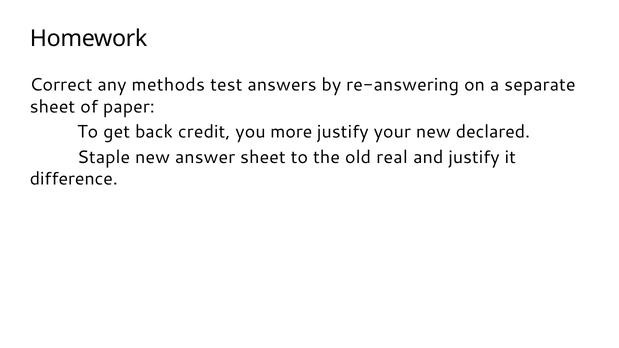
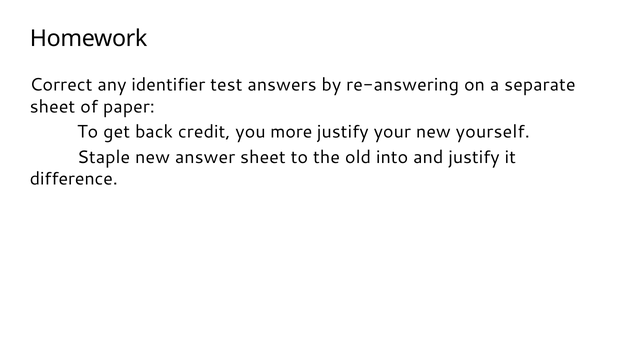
methods: methods -> identifier
declared: declared -> yourself
real: real -> into
